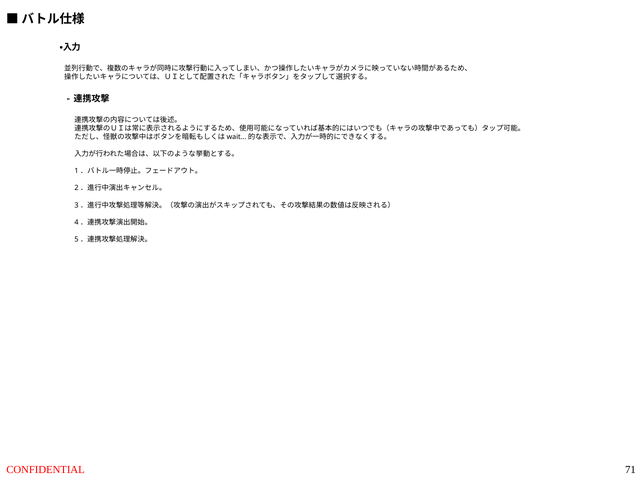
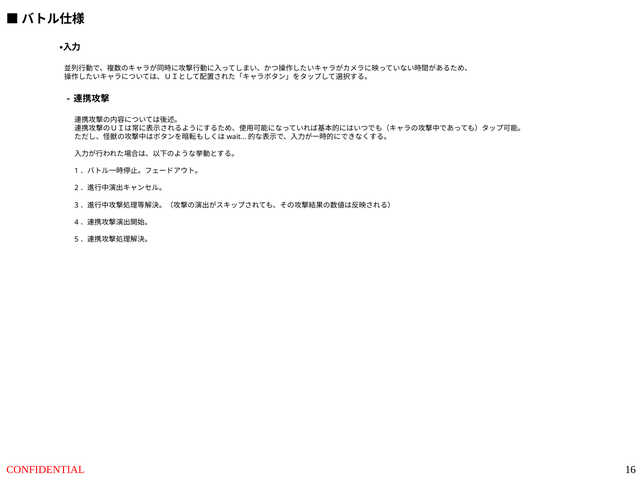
71: 71 -> 16
